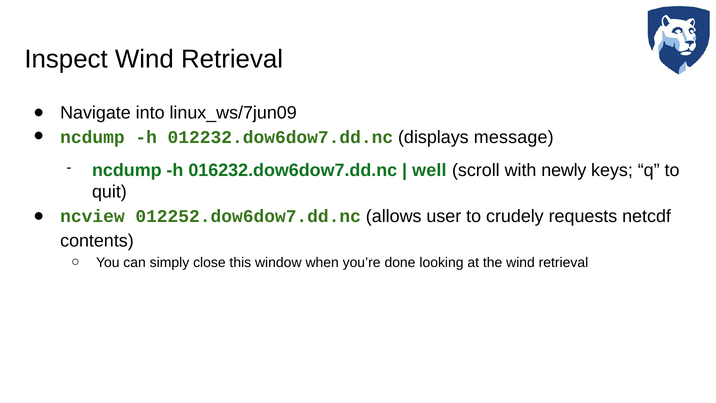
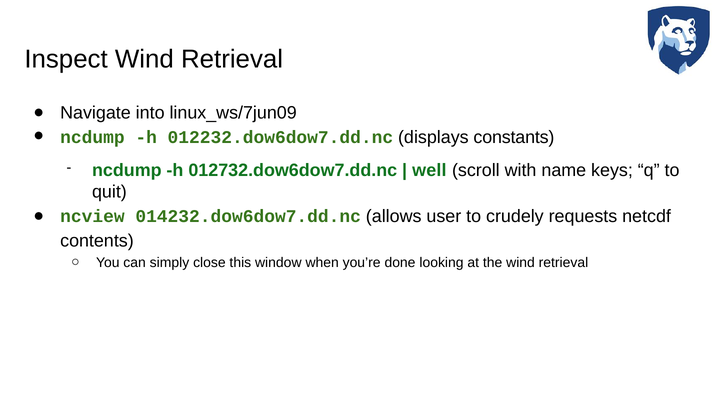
message: message -> constants
016232.dow6dow7.dd.nc: 016232.dow6dow7.dd.nc -> 012732.dow6dow7.dd.nc
newly: newly -> name
012252.dow6dow7.dd.nc: 012252.dow6dow7.dd.nc -> 014232.dow6dow7.dd.nc
